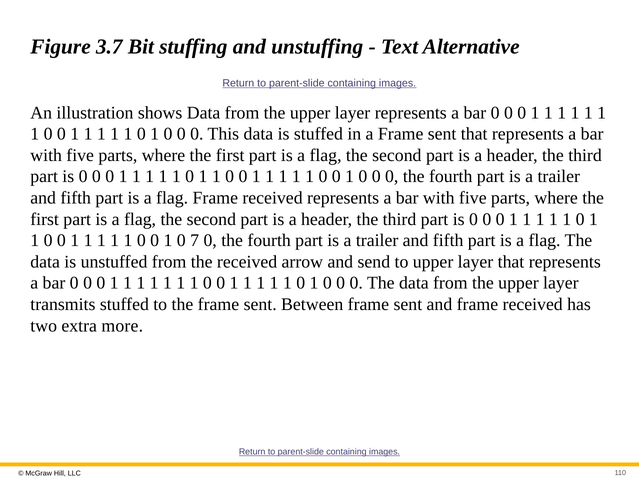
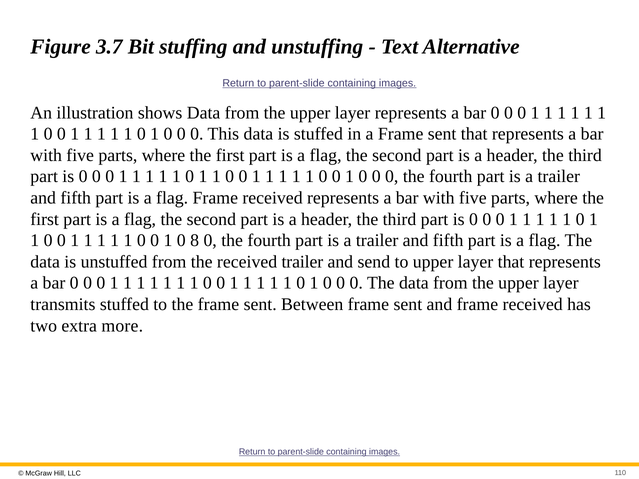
7: 7 -> 8
received arrow: arrow -> trailer
